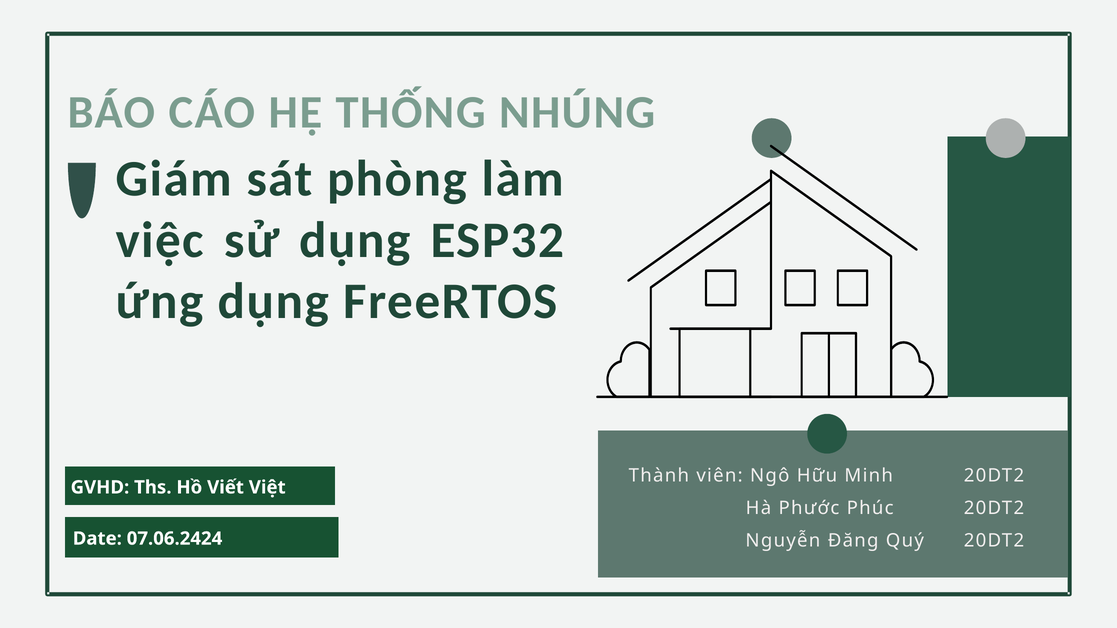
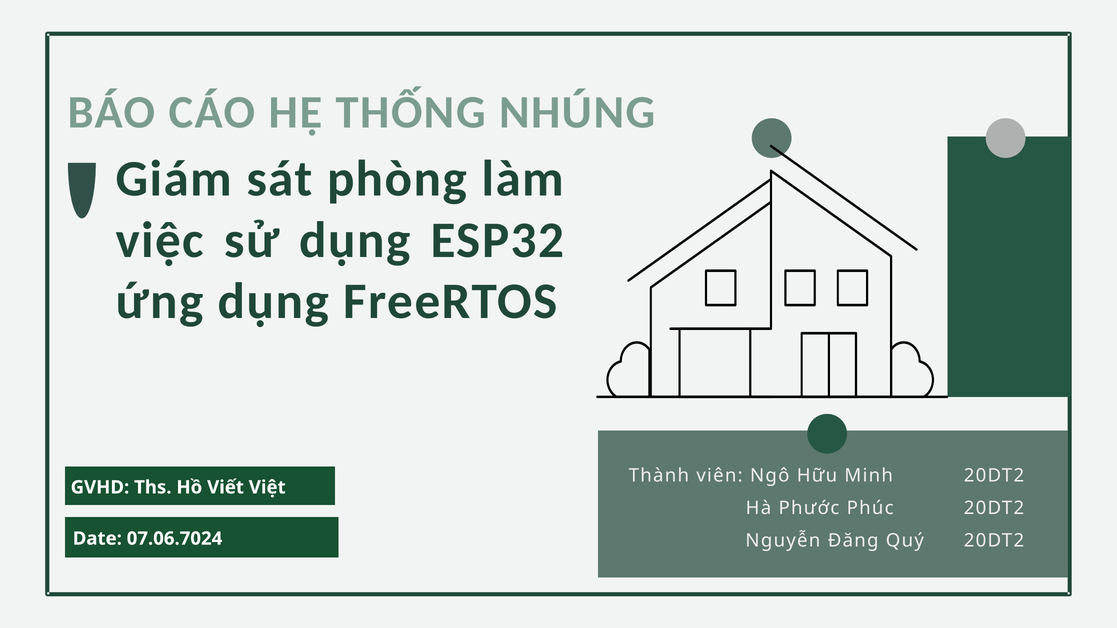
07.06.2424: 07.06.2424 -> 07.06.7024
